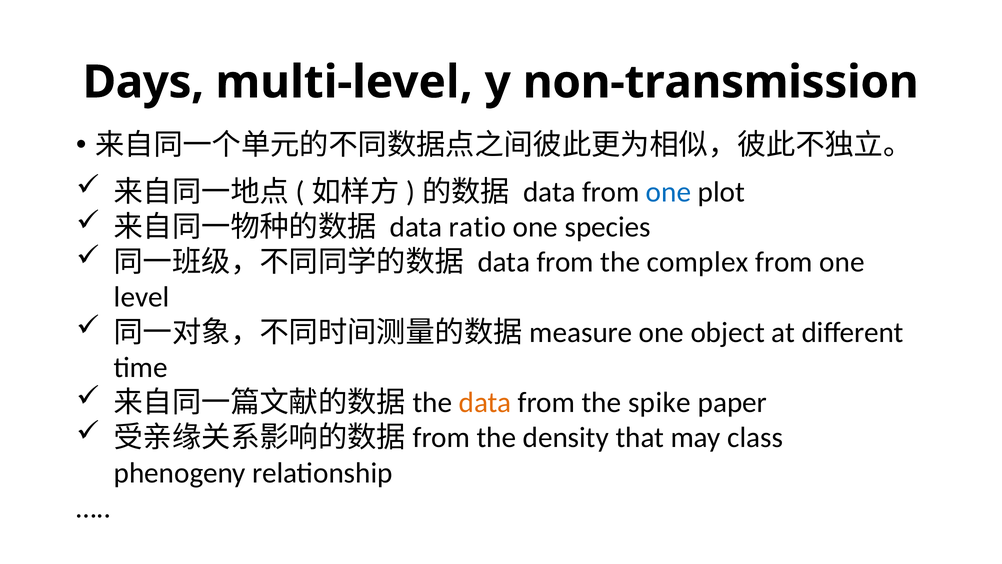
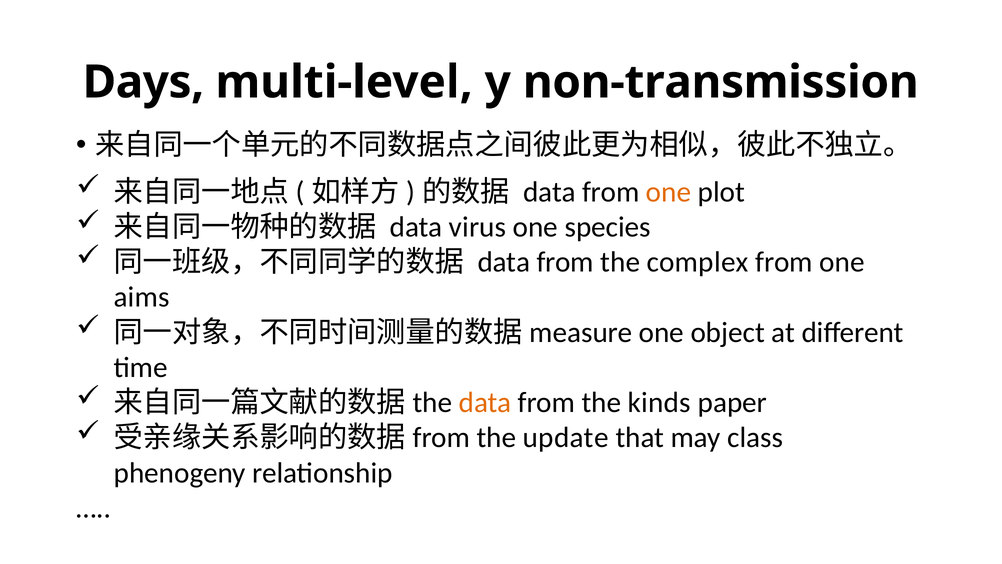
one at (669, 192) colour: blue -> orange
ratio: ratio -> virus
level: level -> aims
spike: spike -> kinds
density: density -> update
